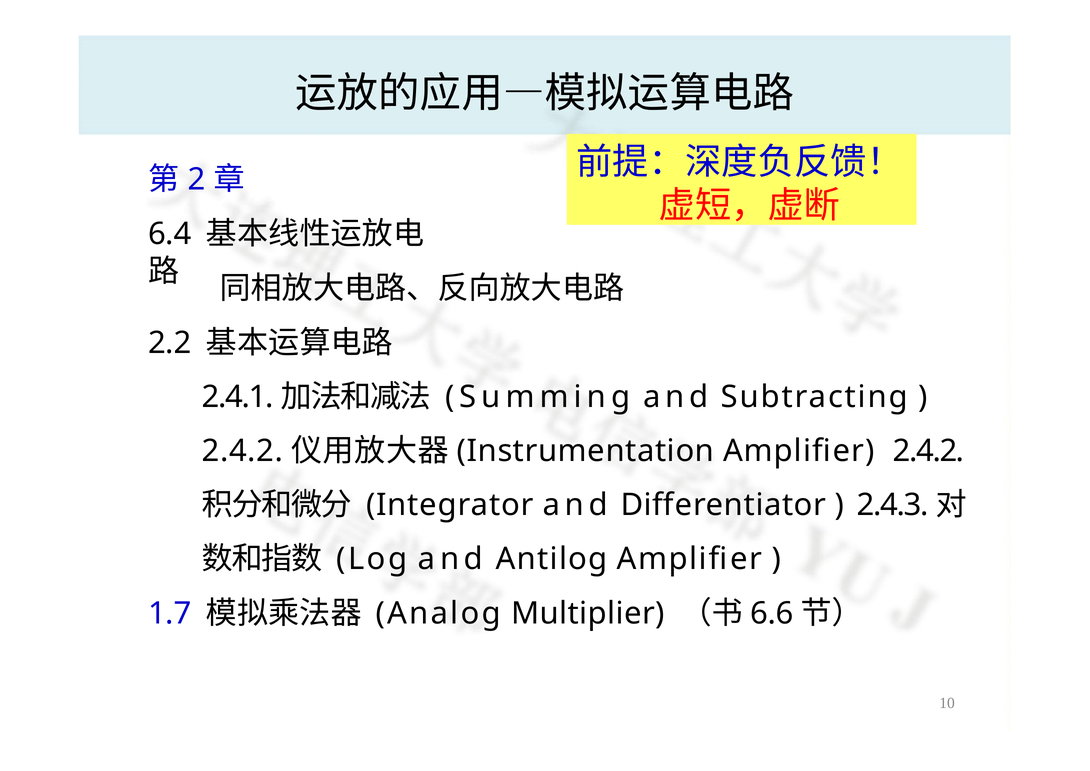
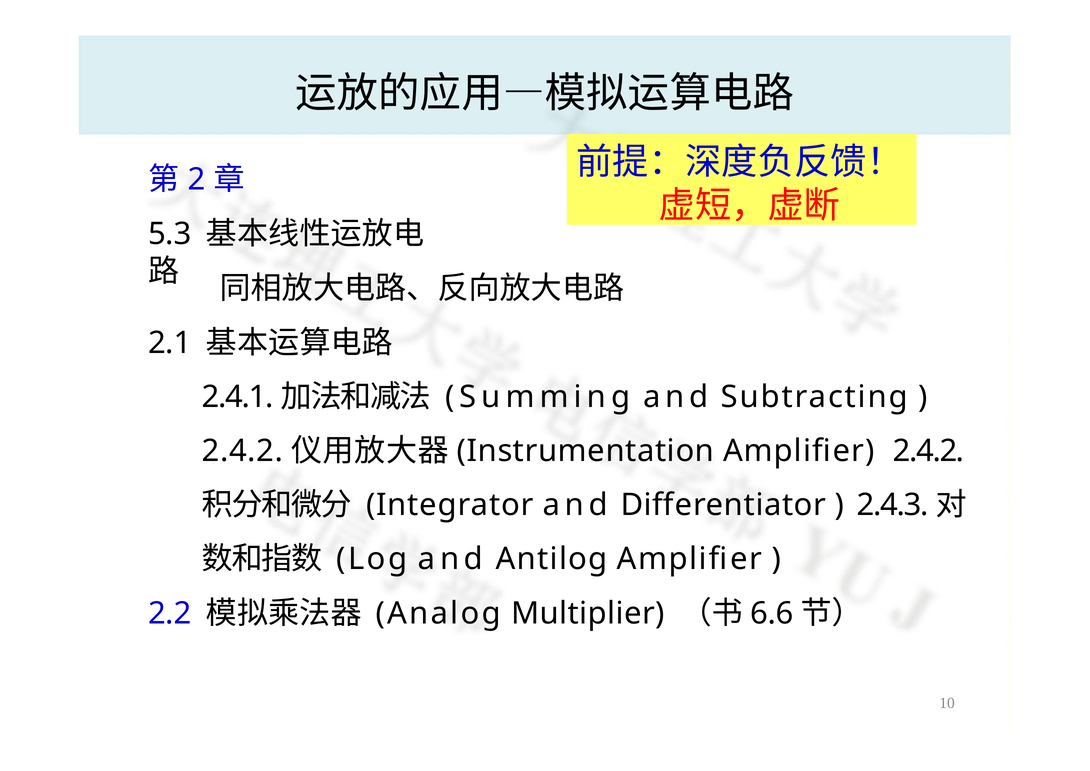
6.4: 6.4 -> 5.3
2.2: 2.2 -> 2.1
1.7: 1.7 -> 2.2
